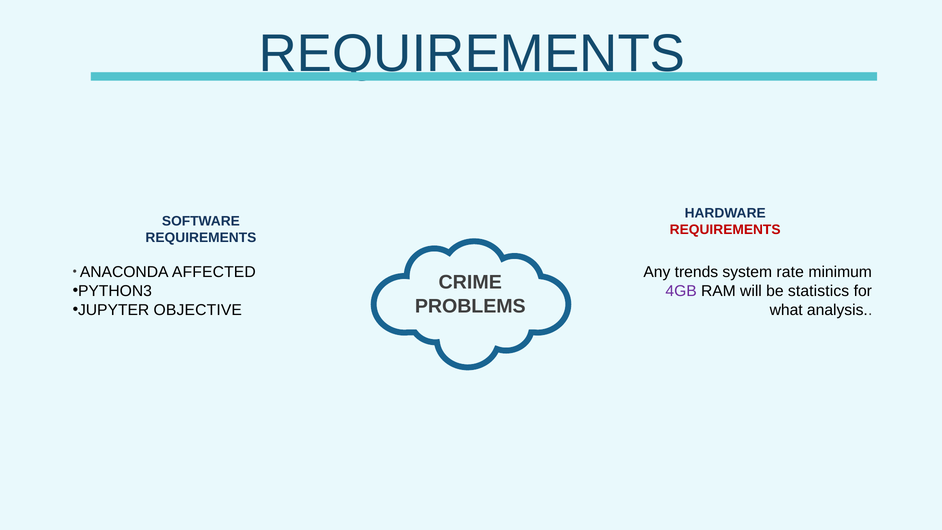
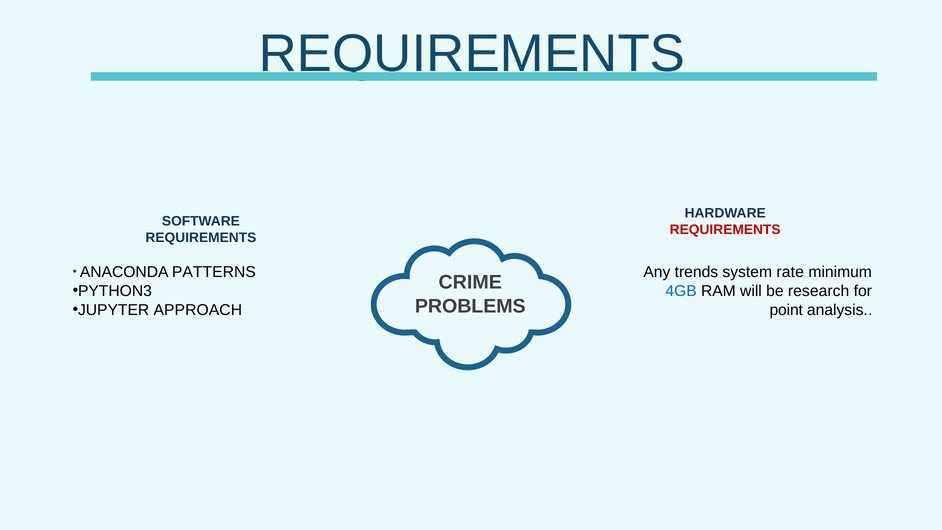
AFFECTED: AFFECTED -> PATTERNS
4GB colour: purple -> blue
statistics: statistics -> research
OBJECTIVE: OBJECTIVE -> APPROACH
what: what -> point
